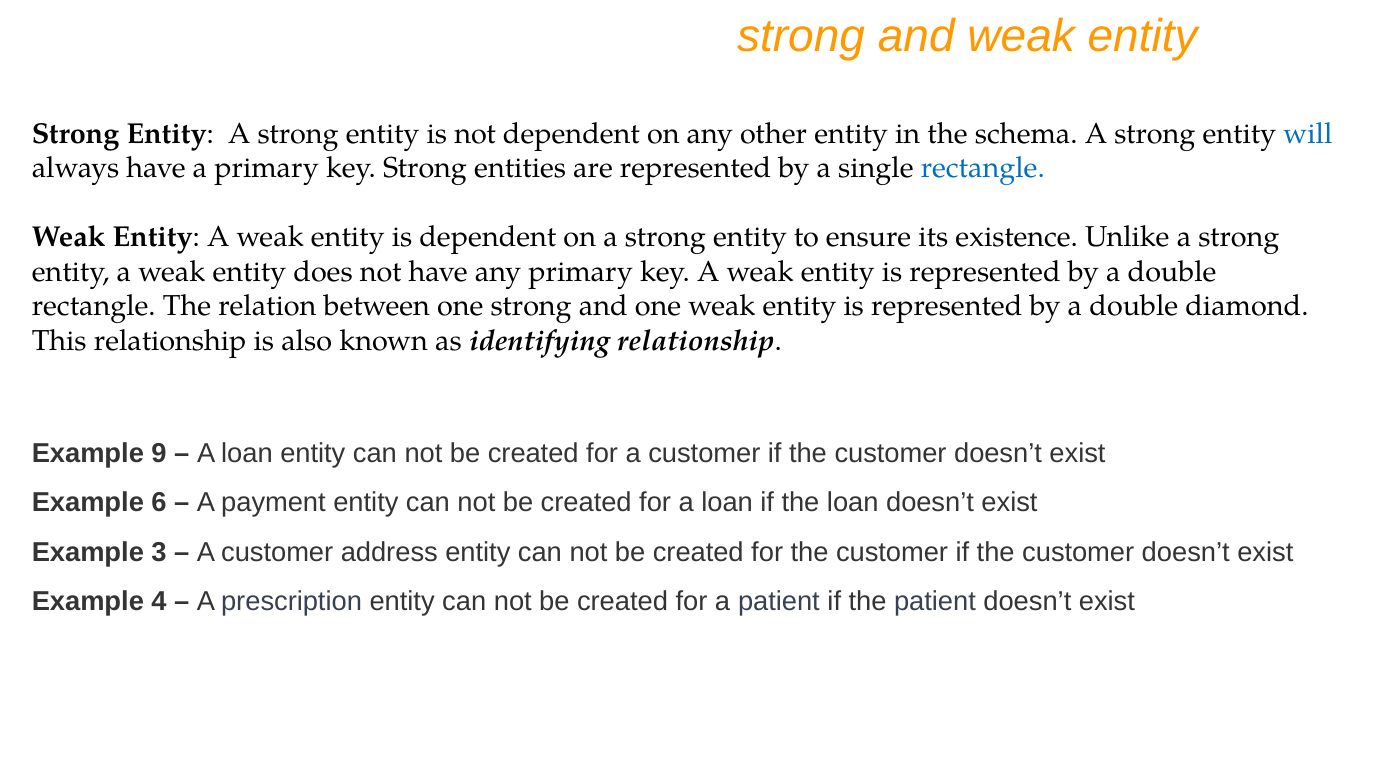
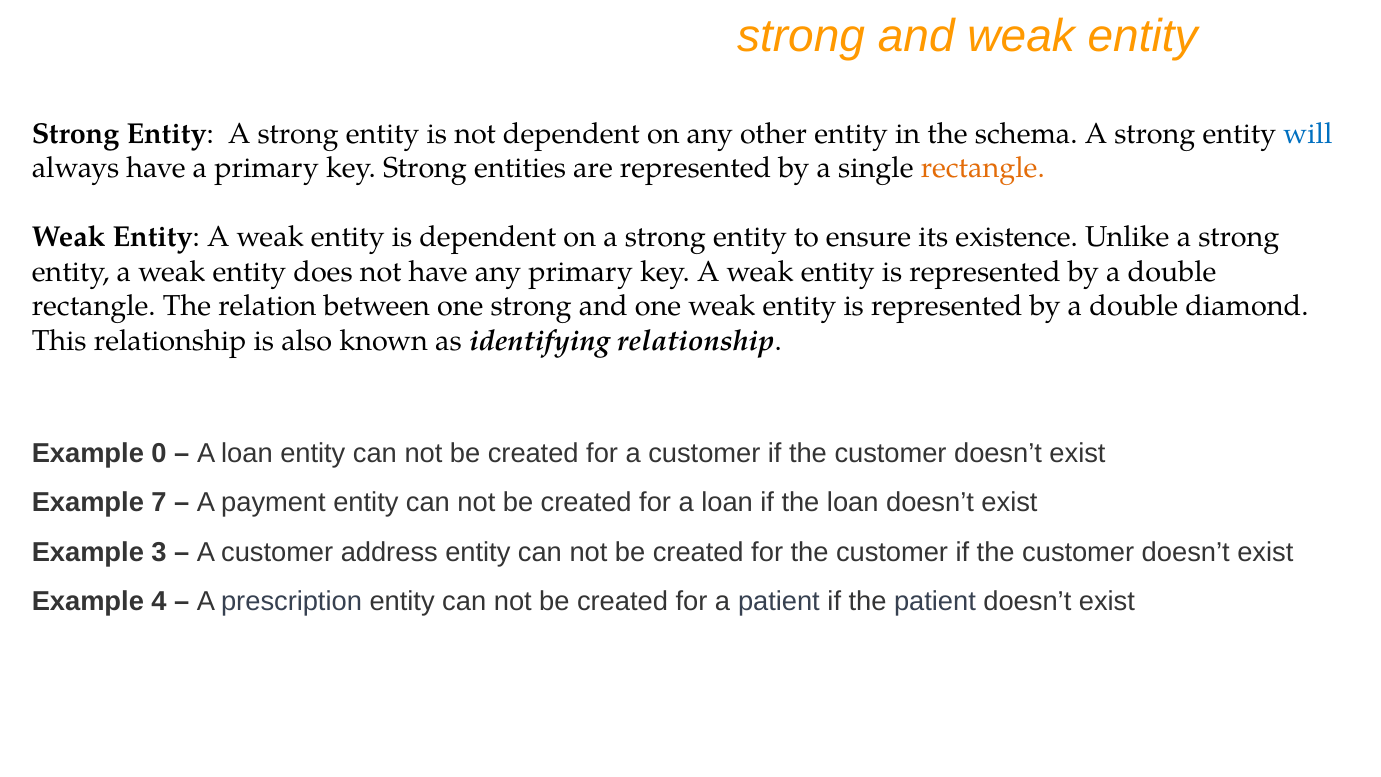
rectangle at (983, 168) colour: blue -> orange
9: 9 -> 0
6: 6 -> 7
